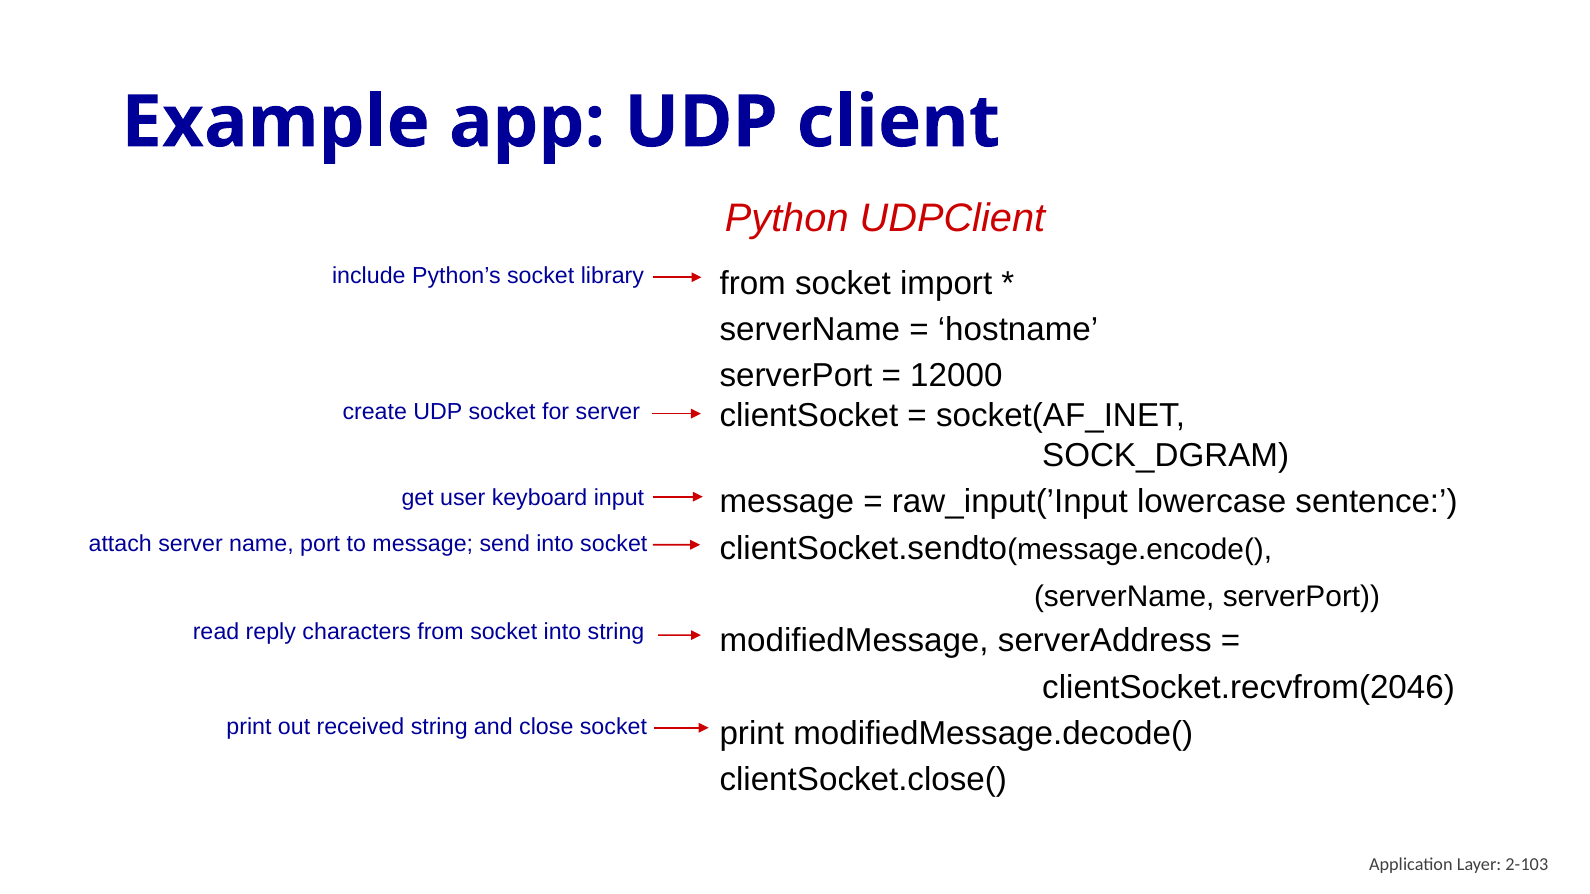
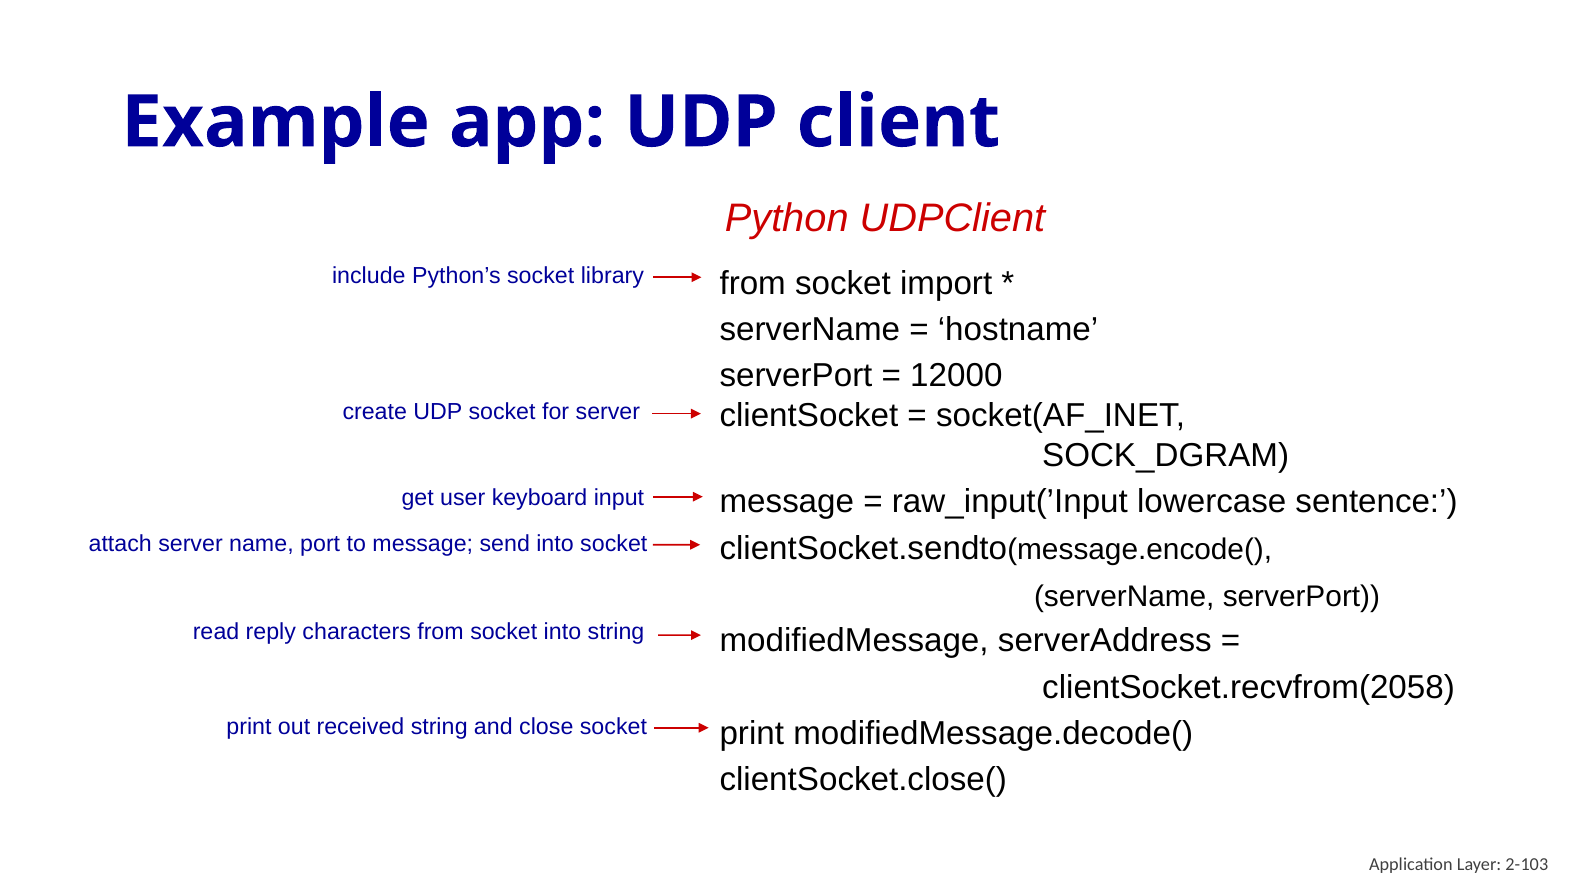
clientSocket.recvfrom(2046: clientSocket.recvfrom(2046 -> clientSocket.recvfrom(2058
